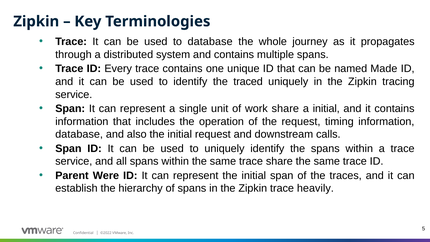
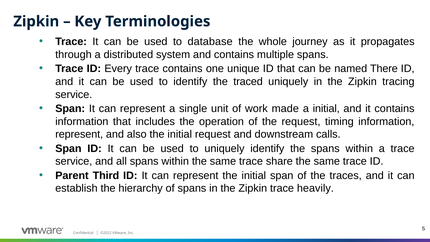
Made: Made -> There
work share: share -> made
database at (79, 134): database -> represent
Were: Were -> Third
